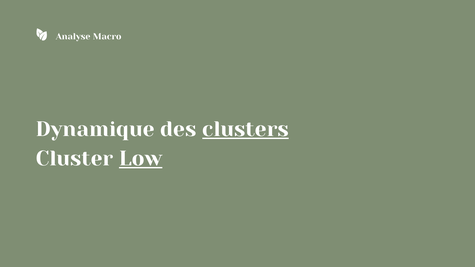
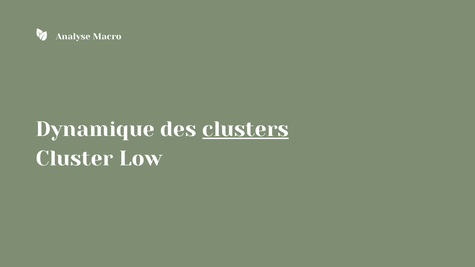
Low underline: present -> none
